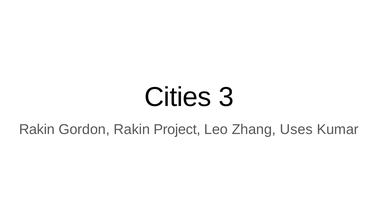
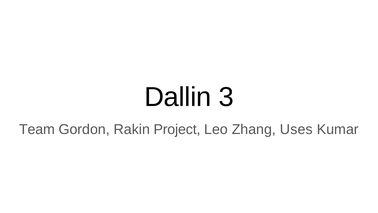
Cities: Cities -> Dallin
Rakin at (37, 129): Rakin -> Team
